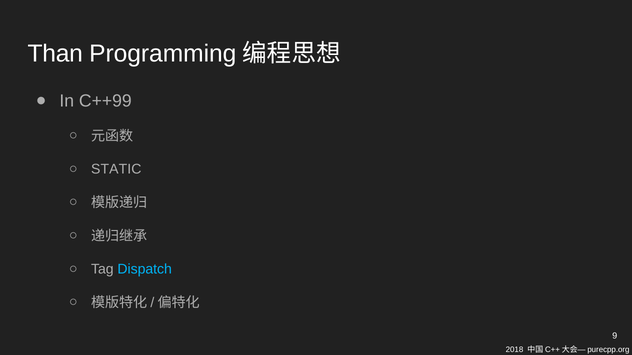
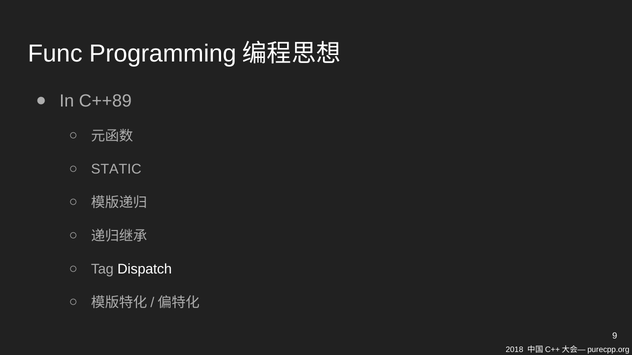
Than: Than -> Func
C++99: C++99 -> C++89
Dispatch colour: light blue -> white
